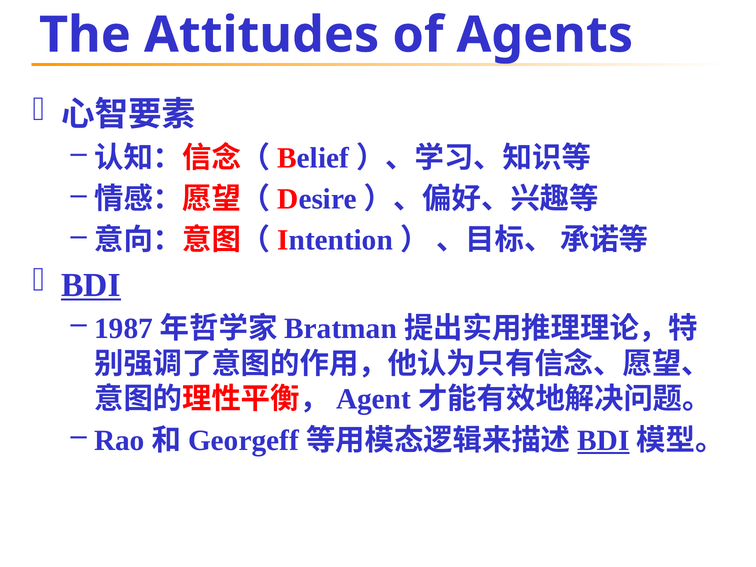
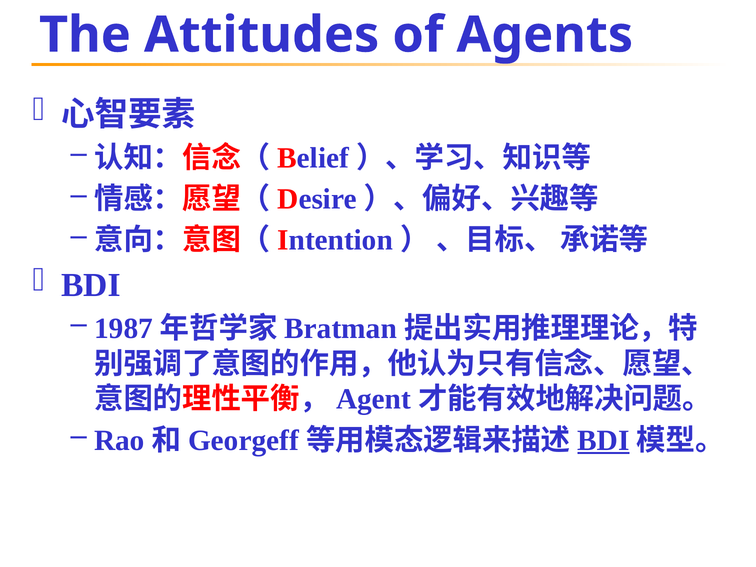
BDI at (91, 285) underline: present -> none
